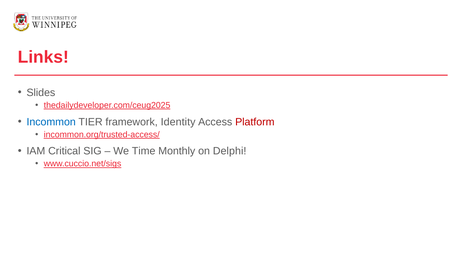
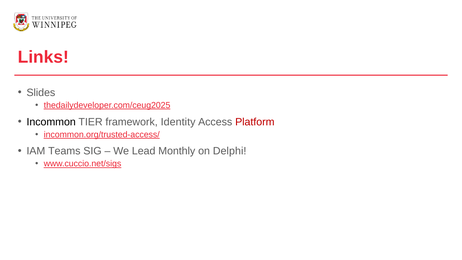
Incommon colour: blue -> black
Critical: Critical -> Teams
Time: Time -> Lead
